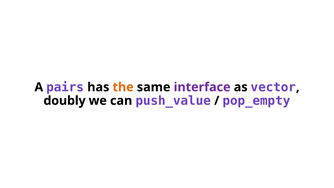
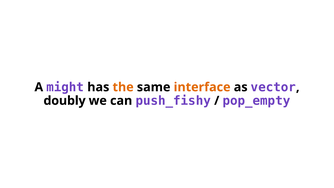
pairs: pairs -> might
interface colour: purple -> orange
push_value: push_value -> push_fishy
